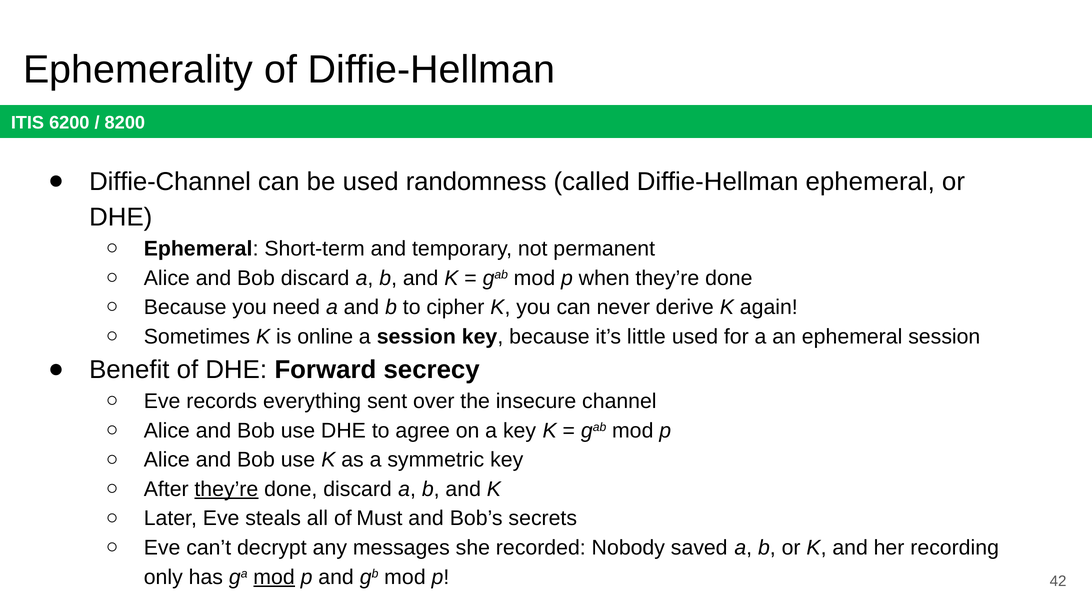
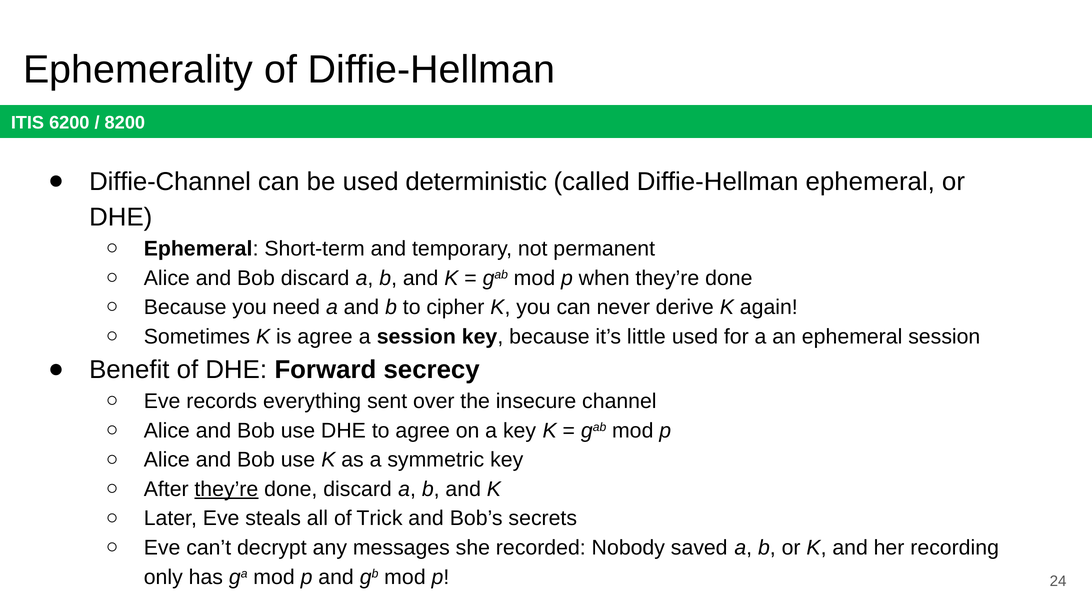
randomness: randomness -> deterministic
is online: online -> agree
Must: Must -> Trick
mod at (274, 577) underline: present -> none
42: 42 -> 24
